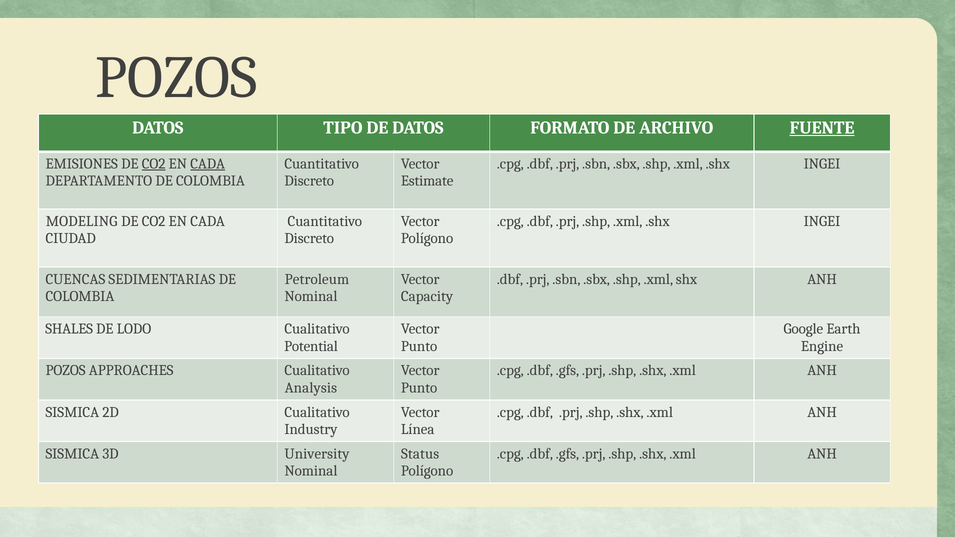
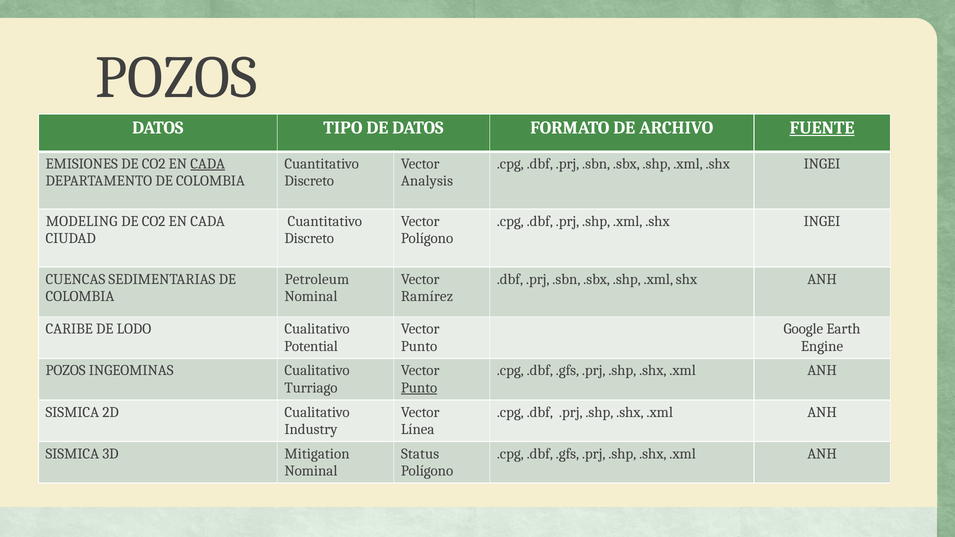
CO2 at (154, 164) underline: present -> none
Estimate: Estimate -> Analysis
Capacity: Capacity -> Ramírez
SHALES: SHALES -> CARIBE
APPROACHES: APPROACHES -> INGEOMINAS
Analysis: Analysis -> Turriago
Punto at (419, 388) underline: none -> present
University: University -> Mitigation
